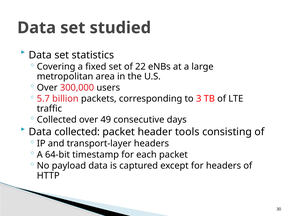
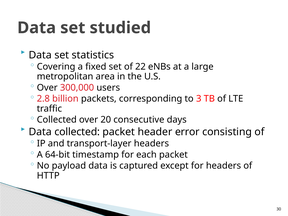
5.7: 5.7 -> 2.8
49: 49 -> 20
tools: tools -> error
